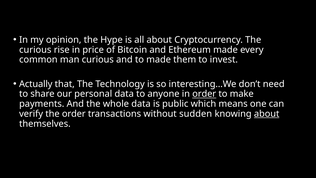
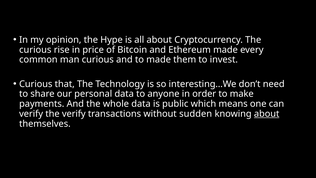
Actually at (36, 84): Actually -> Curious
order at (204, 94) underline: present -> none
the order: order -> verify
